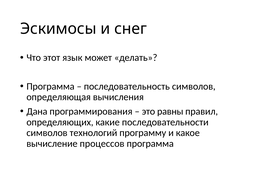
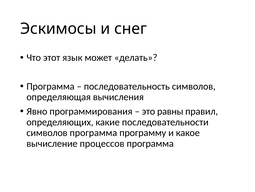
Дана: Дана -> Явно
символов технологий: технологий -> программа
